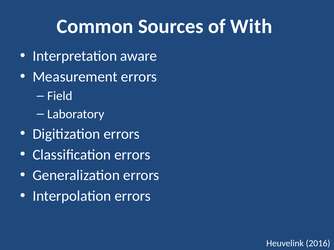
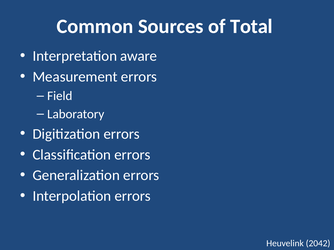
With: With -> Total
2016: 2016 -> 2042
